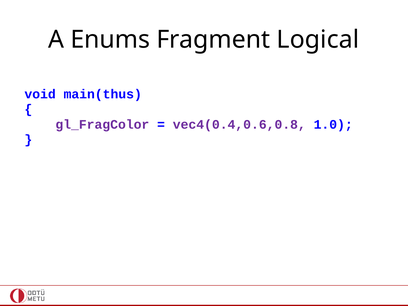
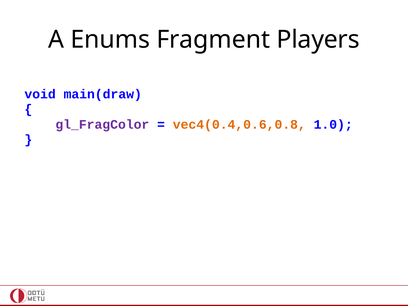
Logical: Logical -> Players
main(thus: main(thus -> main(draw
vec4(0.4,0.6,0.8 colour: purple -> orange
